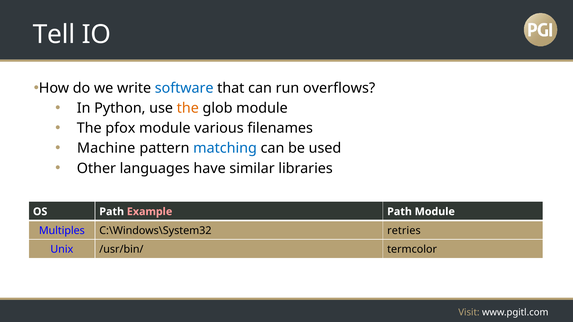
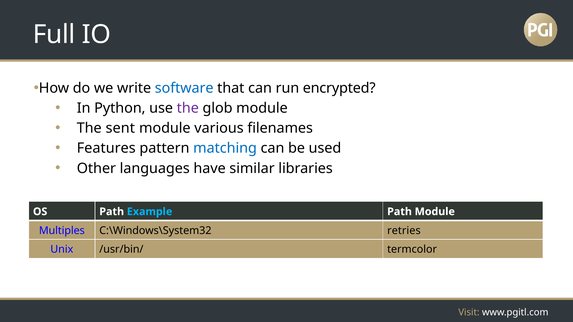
Tell: Tell -> Full
overflows: overflows -> encrypted
the at (188, 108) colour: orange -> purple
pfox: pfox -> sent
Machine: Machine -> Features
Example colour: pink -> light blue
